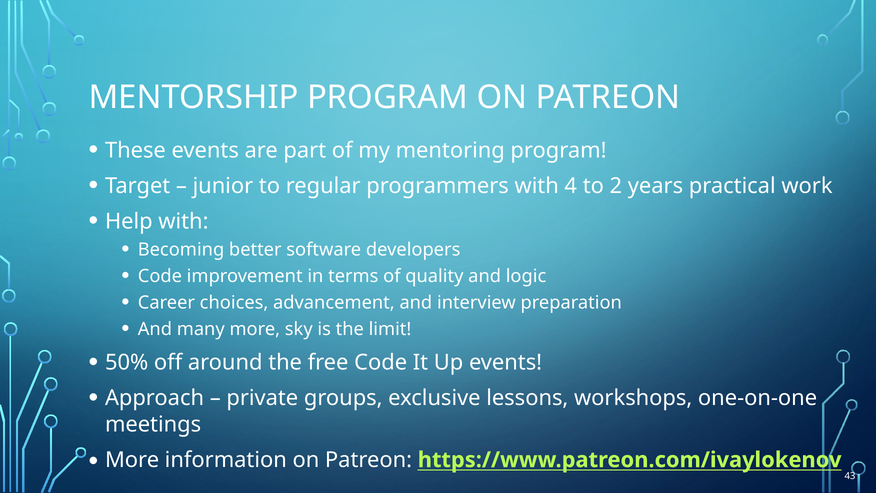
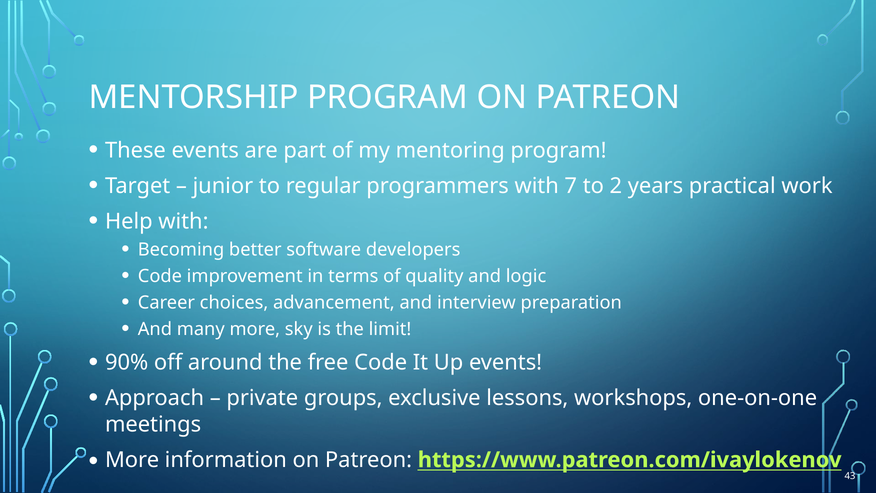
4: 4 -> 7
50%: 50% -> 90%
